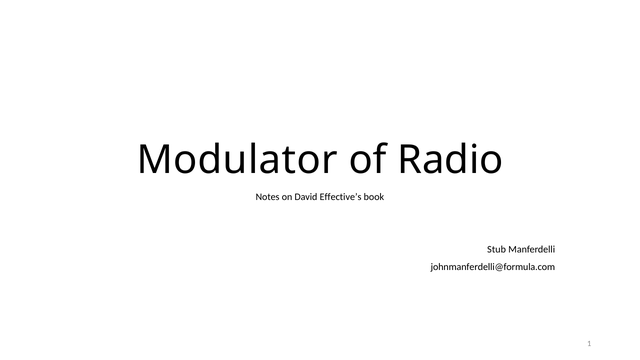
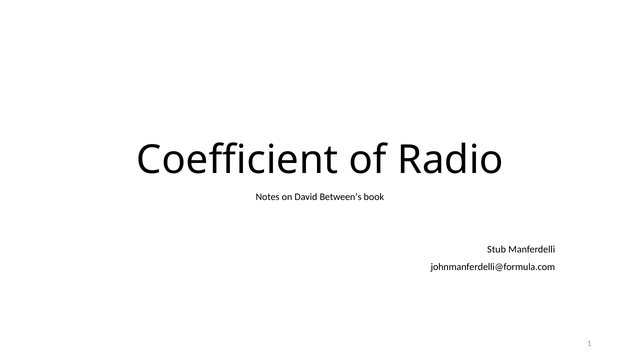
Modulator: Modulator -> Coefficient
Effective’s: Effective’s -> Between’s
